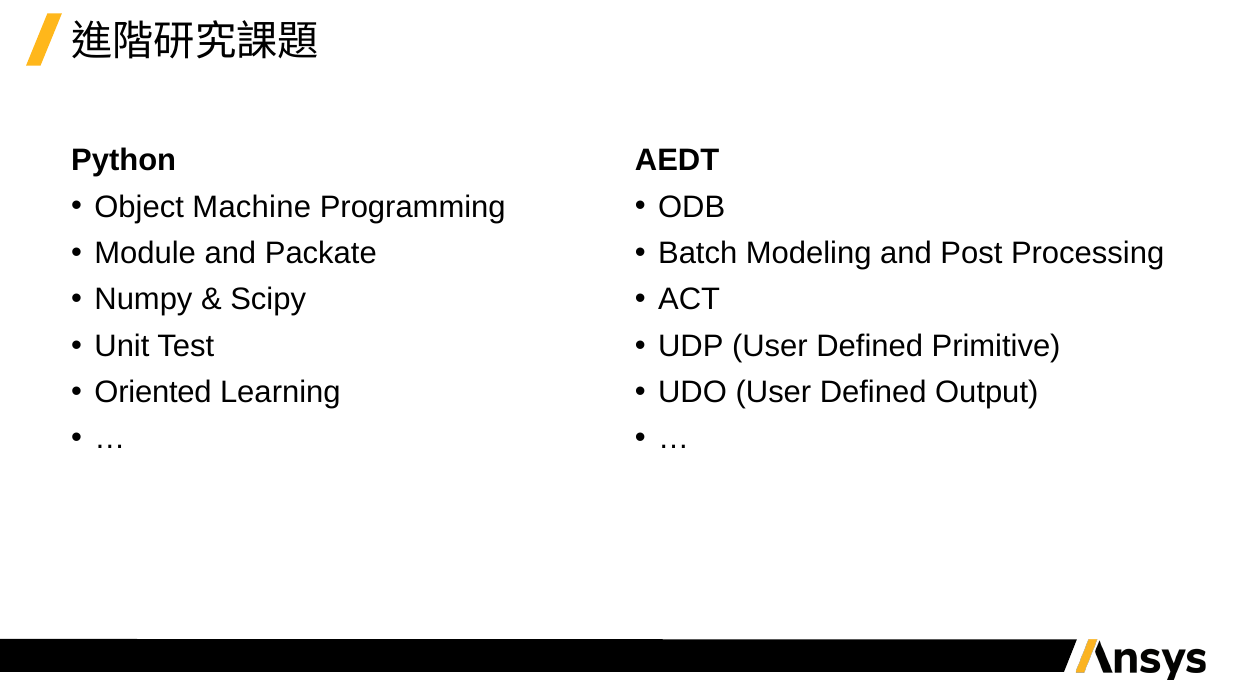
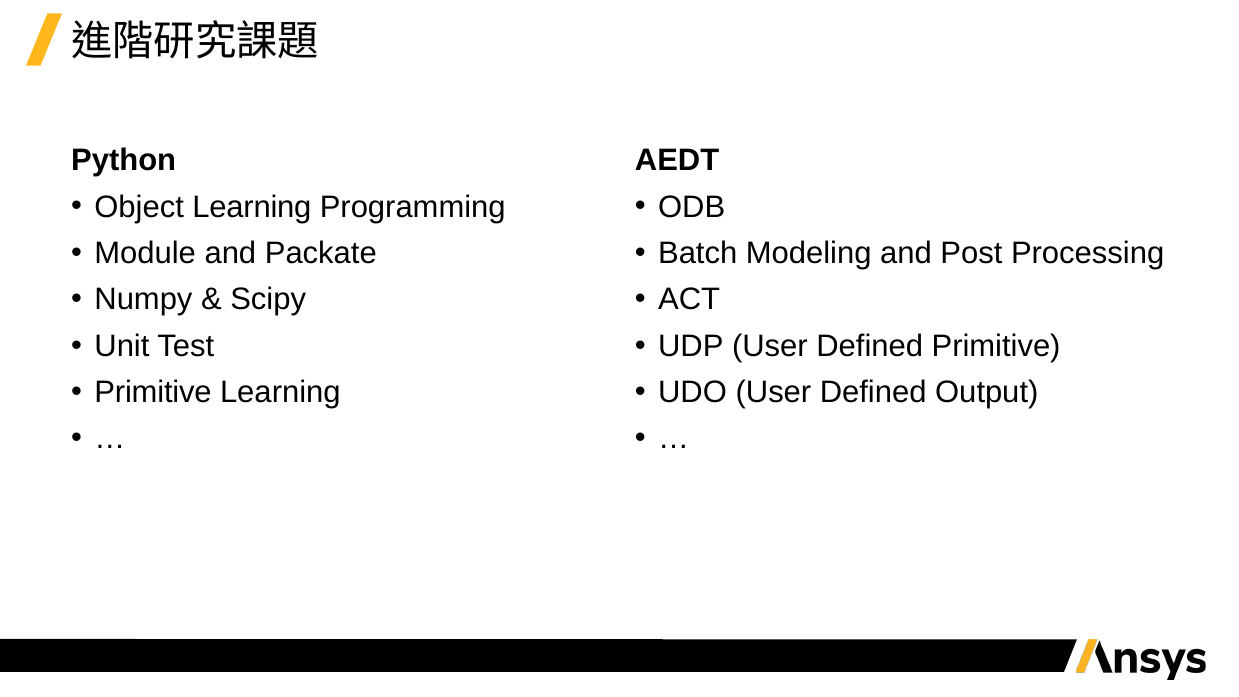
Object Machine: Machine -> Learning
Oriented at (153, 392): Oriented -> Primitive
